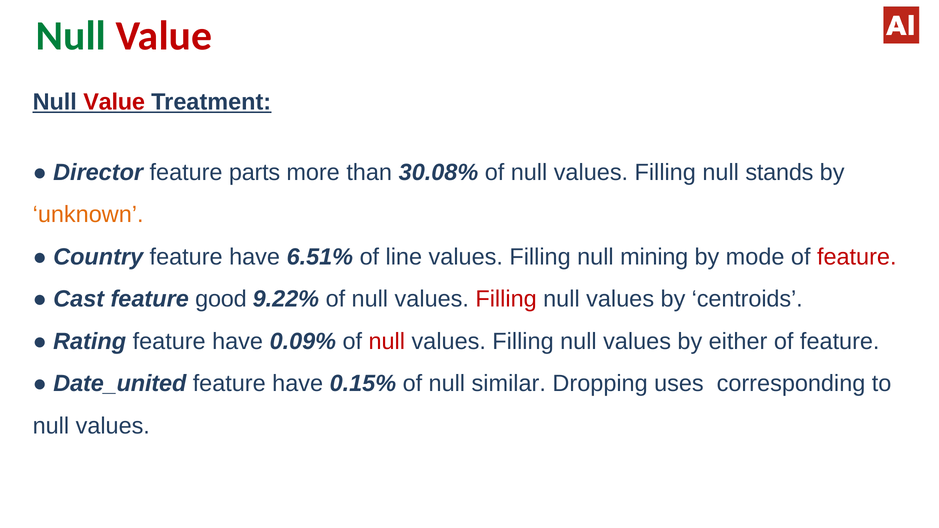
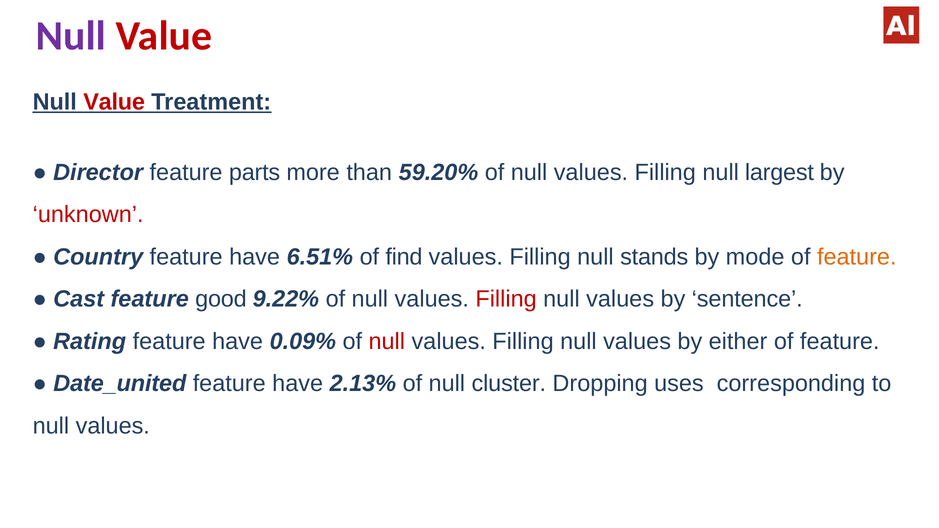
Null at (71, 36) colour: green -> purple
30.08%: 30.08% -> 59.20%
stands: stands -> largest
unknown colour: orange -> red
line: line -> find
mining: mining -> stands
feature at (857, 257) colour: red -> orange
centroids: centroids -> sentence
0.15%: 0.15% -> 2.13%
similar: similar -> cluster
